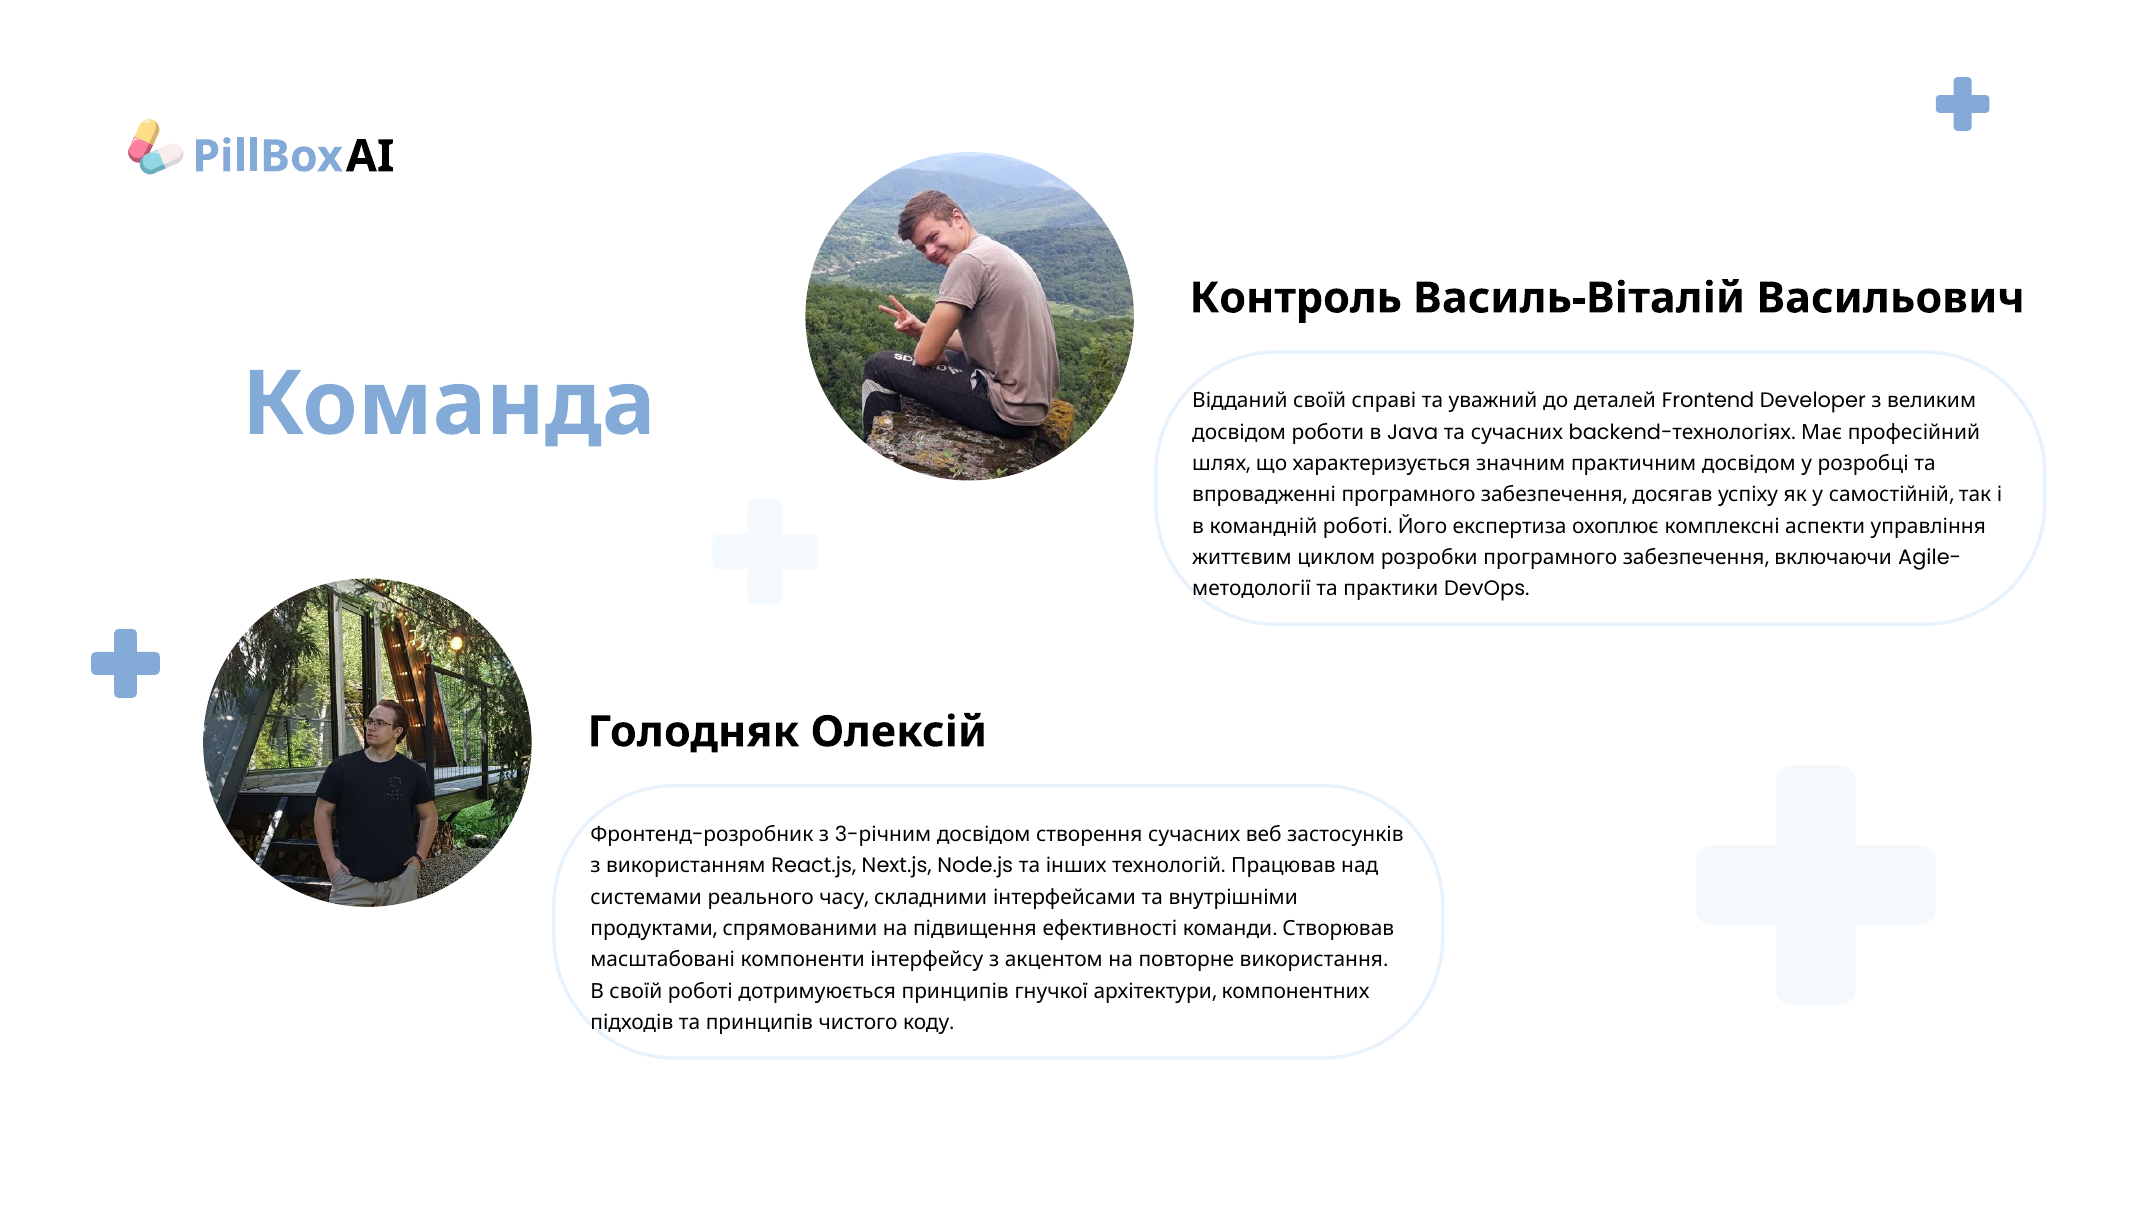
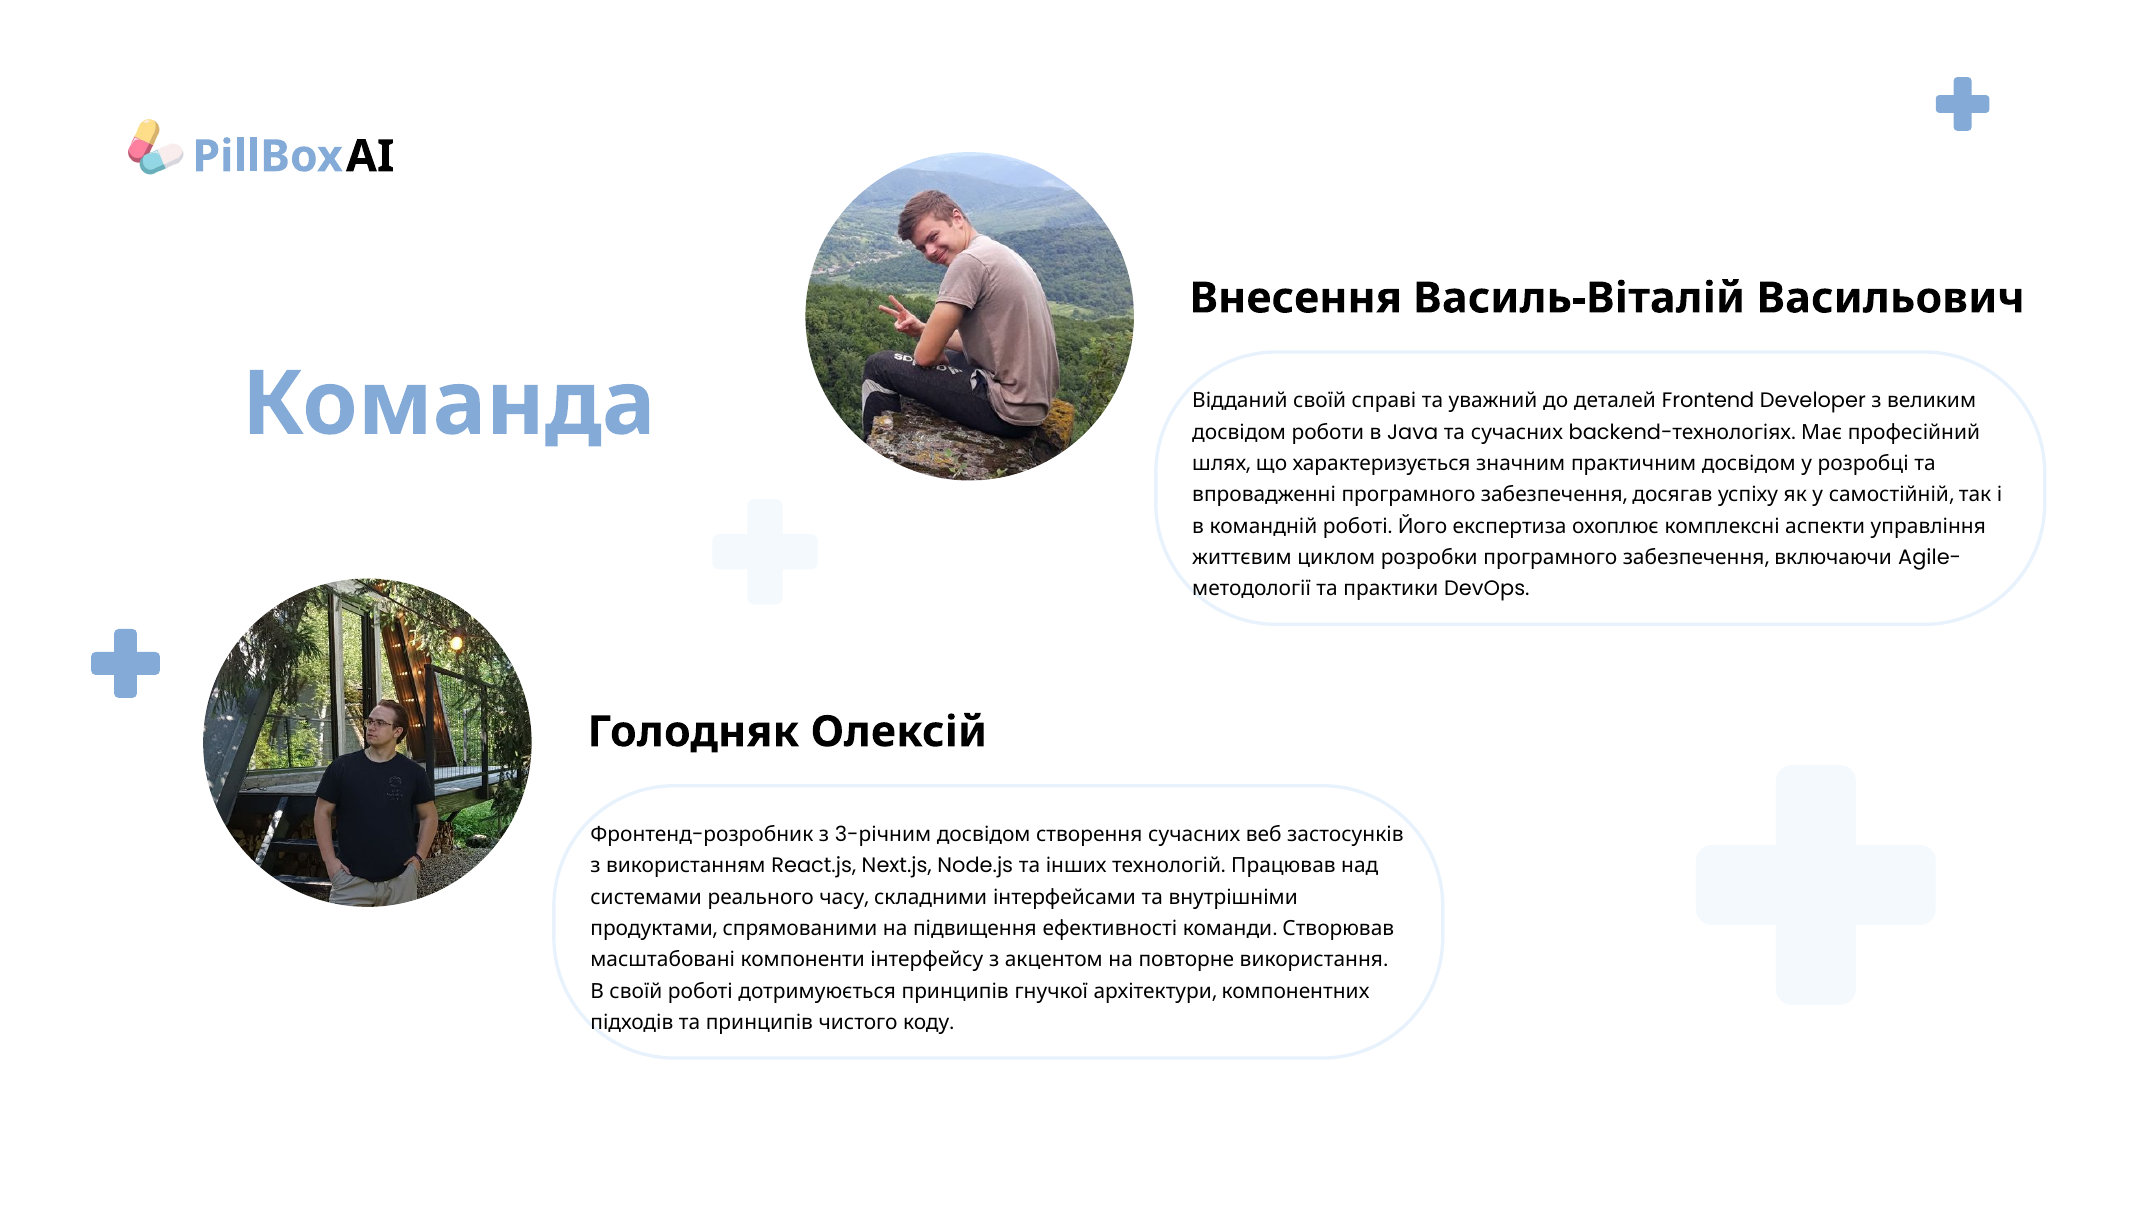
Контроль: Контроль -> Внесення
